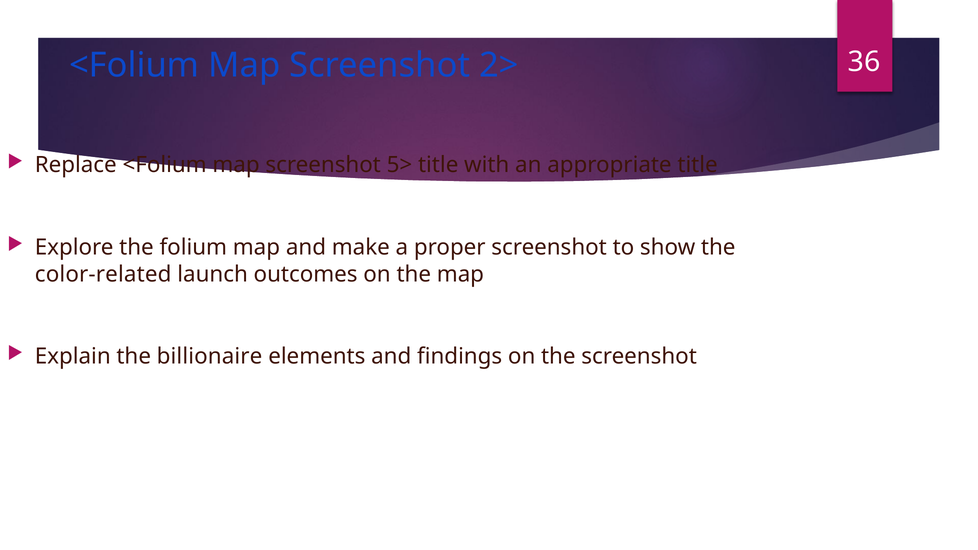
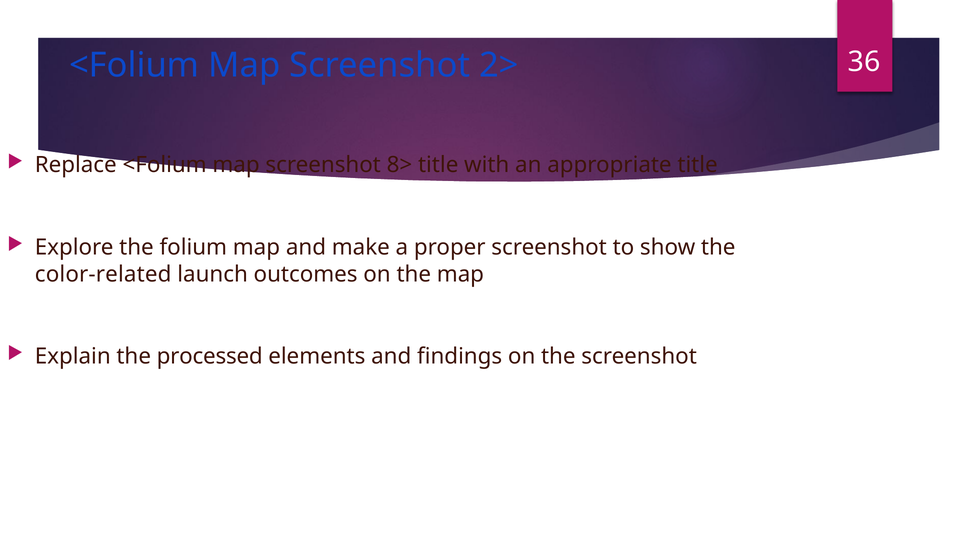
5>: 5> -> 8>
billionaire: billionaire -> processed
